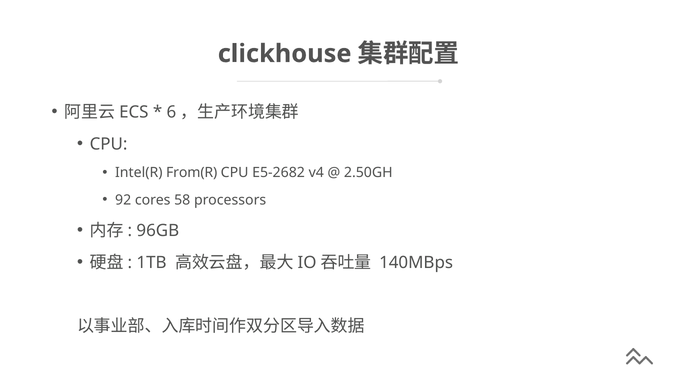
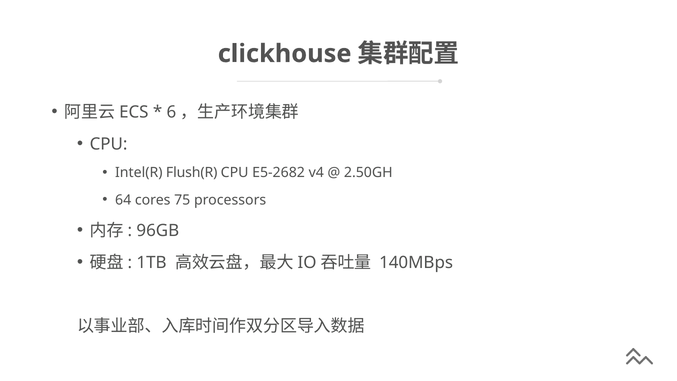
From(R: From(R -> Flush(R
92: 92 -> 64
58: 58 -> 75
